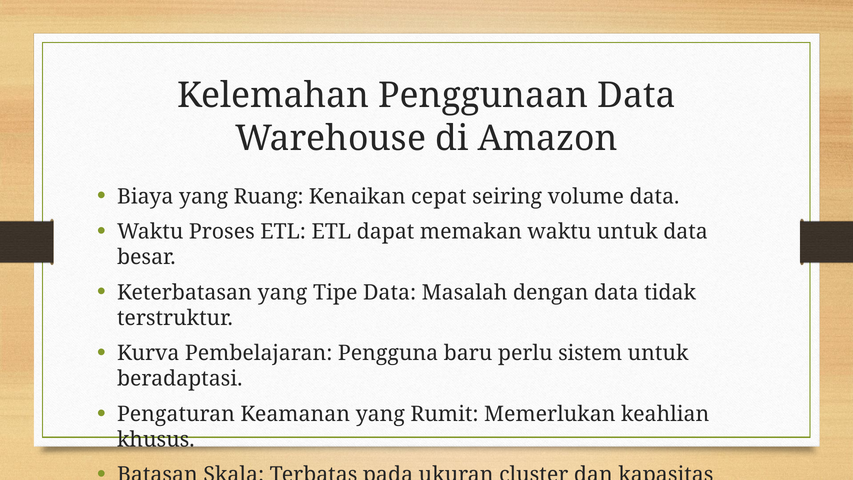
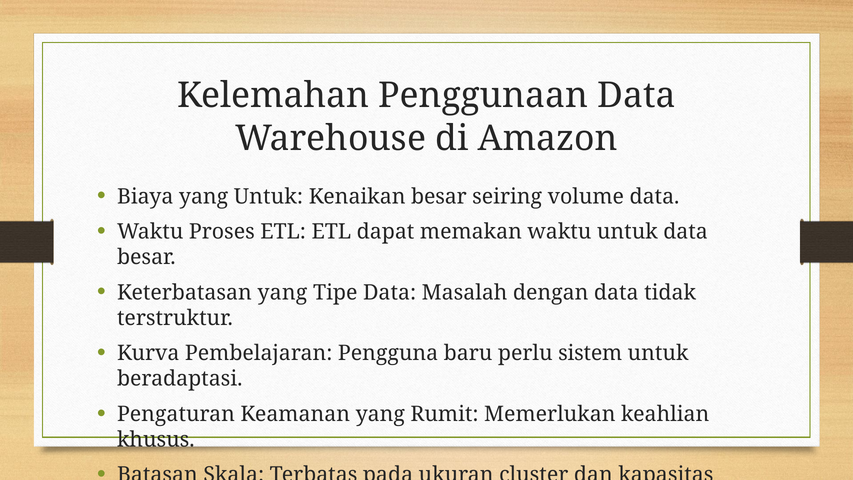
yang Ruang: Ruang -> Untuk
Kenaikan cepat: cepat -> besar
